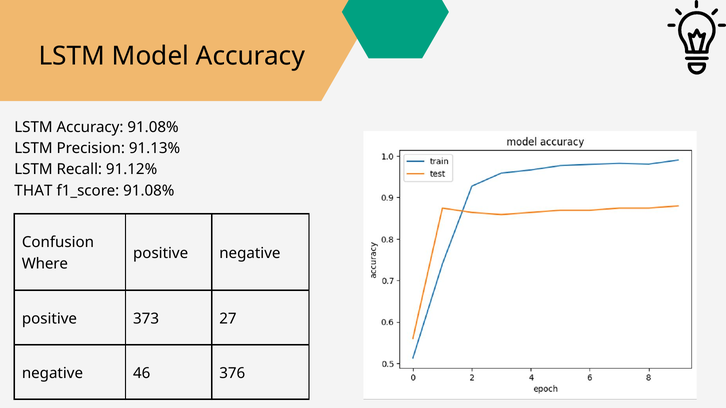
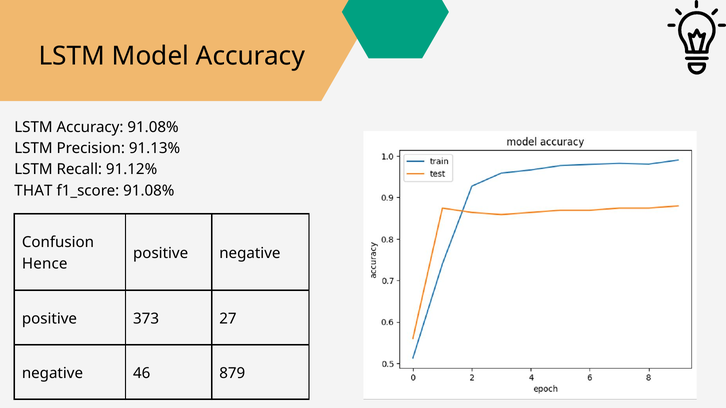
Where: Where -> Hence
376: 376 -> 879
